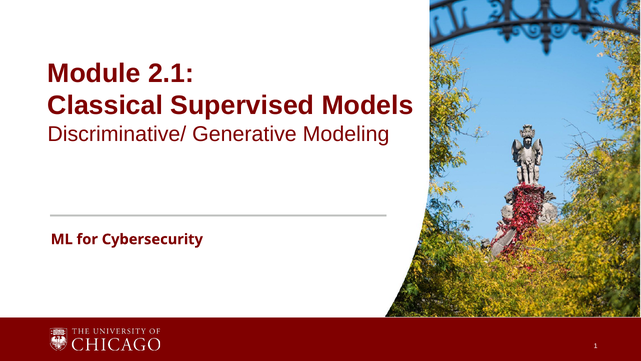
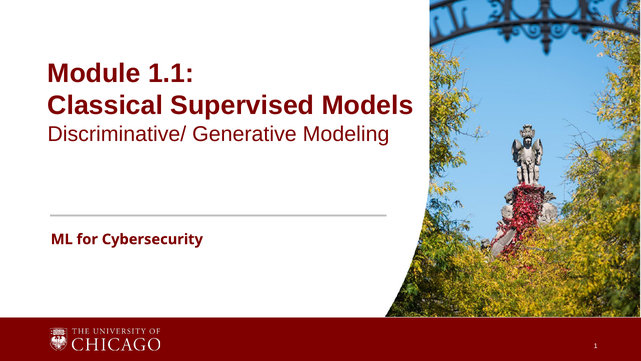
2.1: 2.1 -> 1.1
